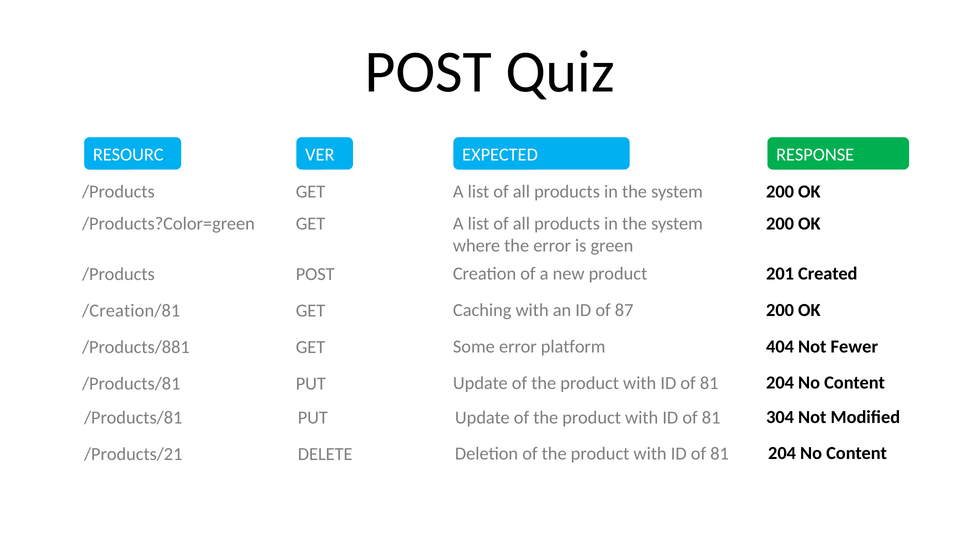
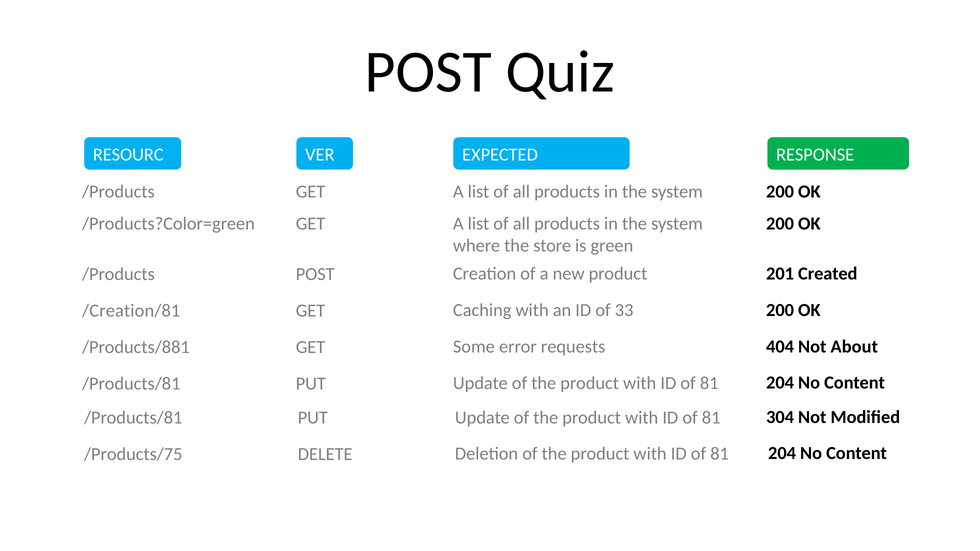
the error: error -> store
87: 87 -> 33
platform: platform -> requests
Fewer: Fewer -> About
/Products/21: /Products/21 -> /Products/75
